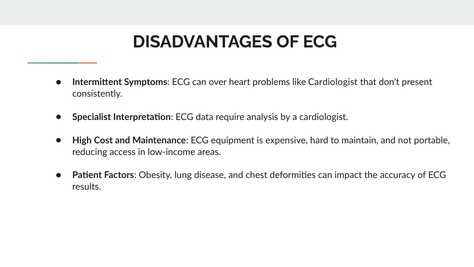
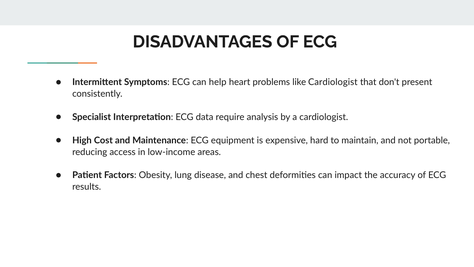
over: over -> help
